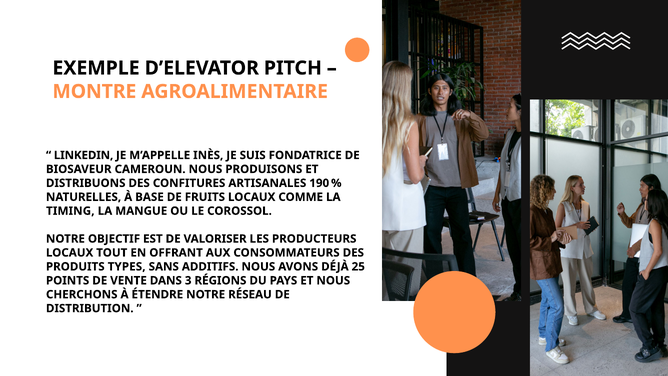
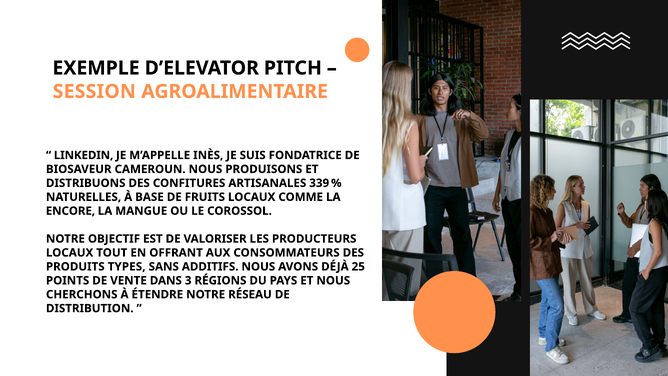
MONTRE: MONTRE -> SESSION
190: 190 -> 339
TIMING: TIMING -> ENCORE
